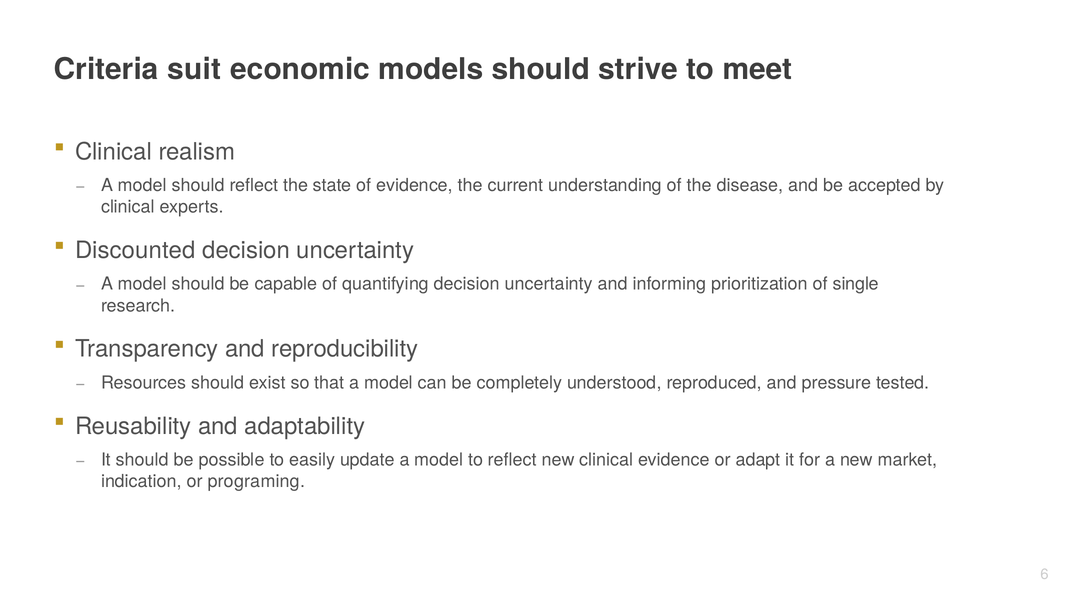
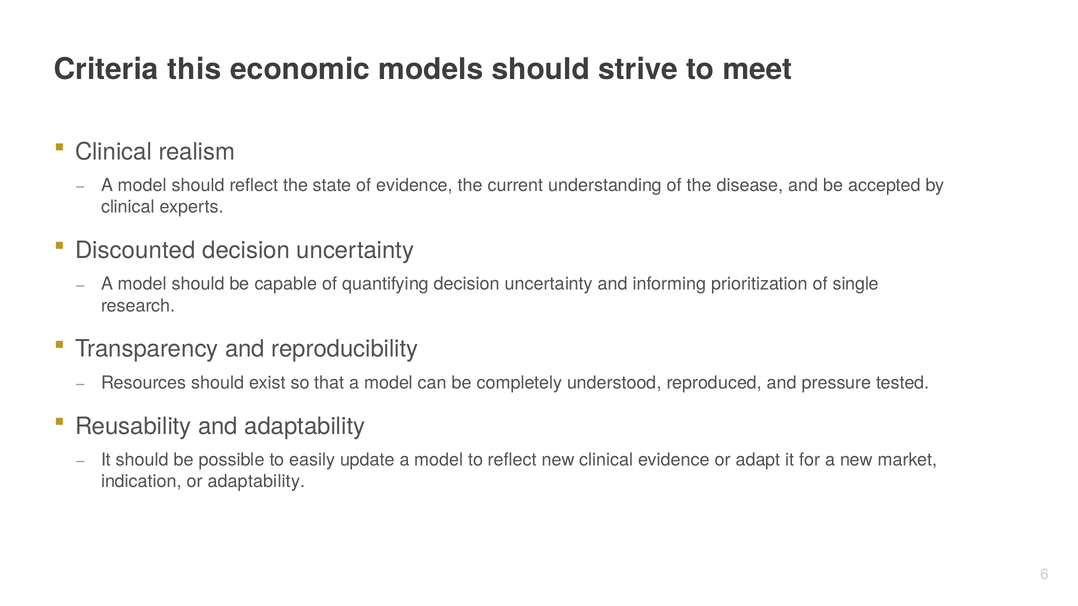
suit: suit -> this
or programing: programing -> adaptability
